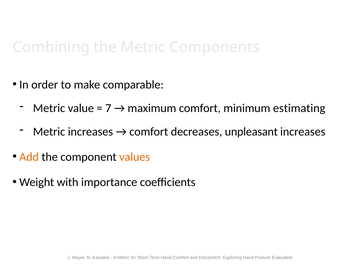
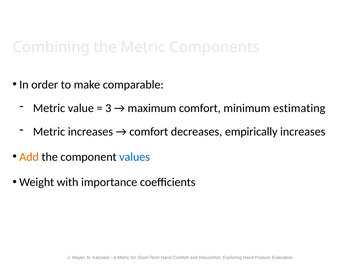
7: 7 -> 3
unpleasant: unpleasant -> empirically
values colour: orange -> blue
